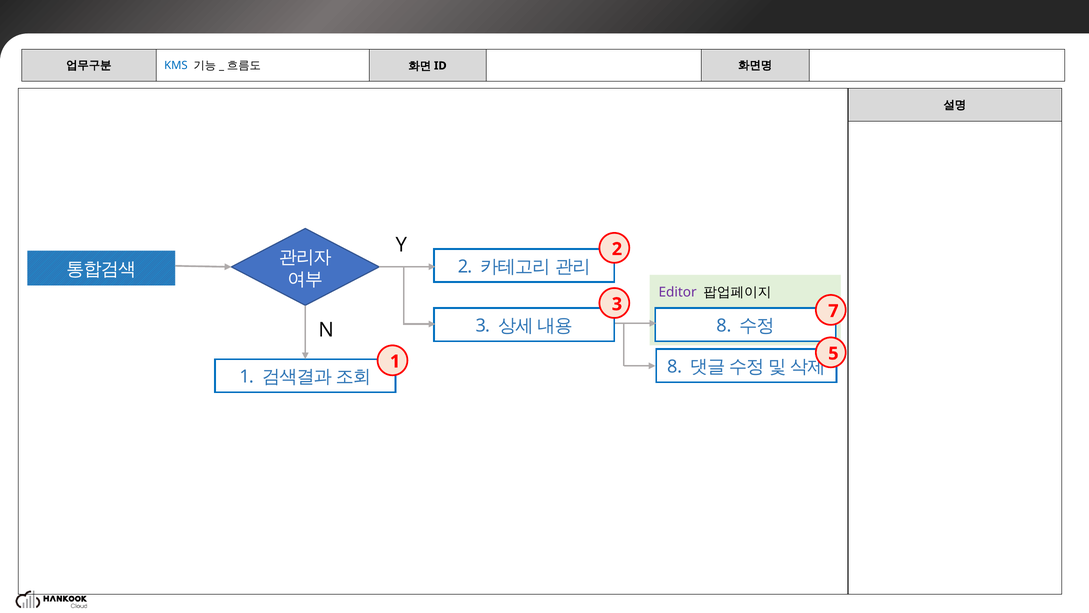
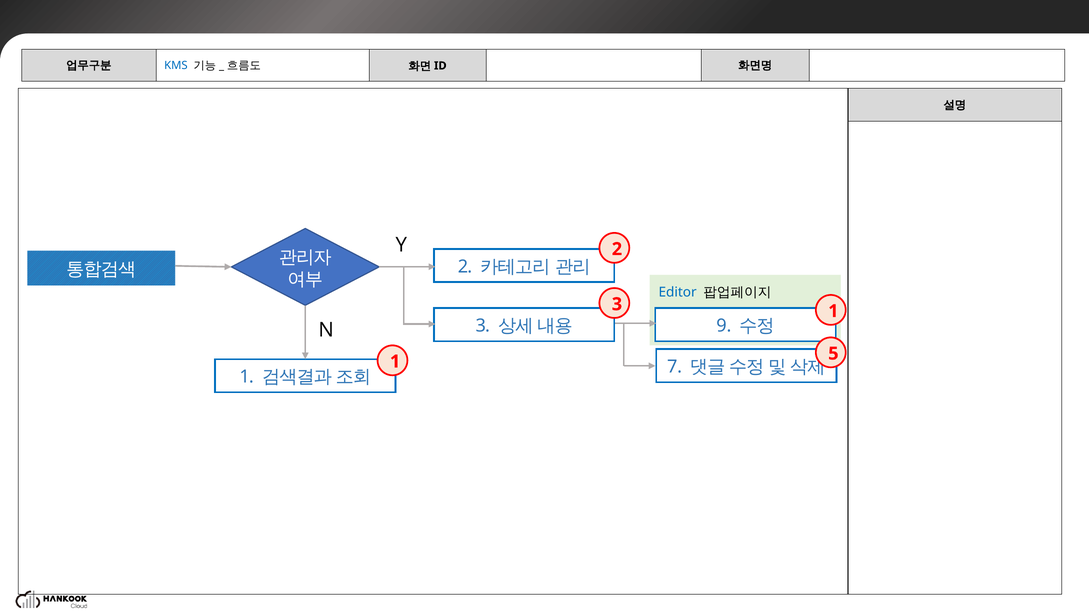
Editor colour: purple -> blue
3 7: 7 -> 1
N 8: 8 -> 9
8 at (675, 367): 8 -> 7
